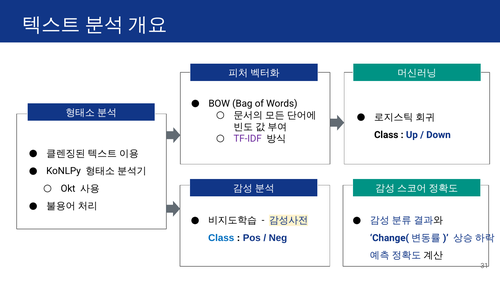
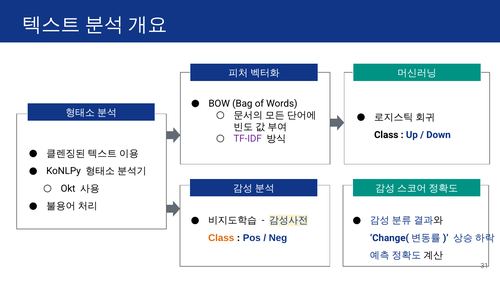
Class at (221, 238) colour: blue -> orange
